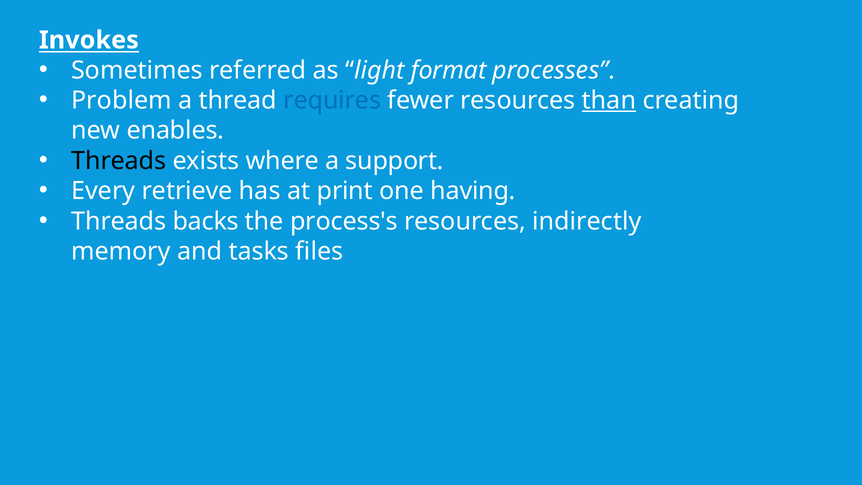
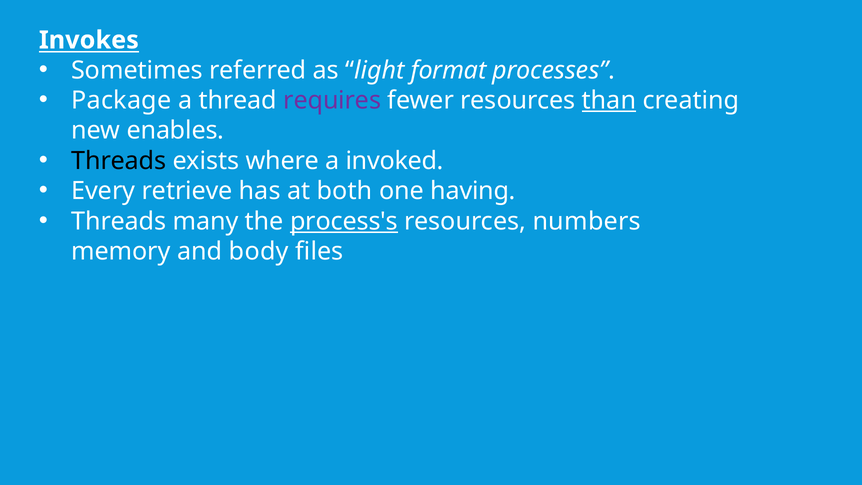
Problem: Problem -> Package
requires colour: blue -> purple
support: support -> invoked
print: print -> both
backs: backs -> many
process's underline: none -> present
indirectly: indirectly -> numbers
tasks: tasks -> body
